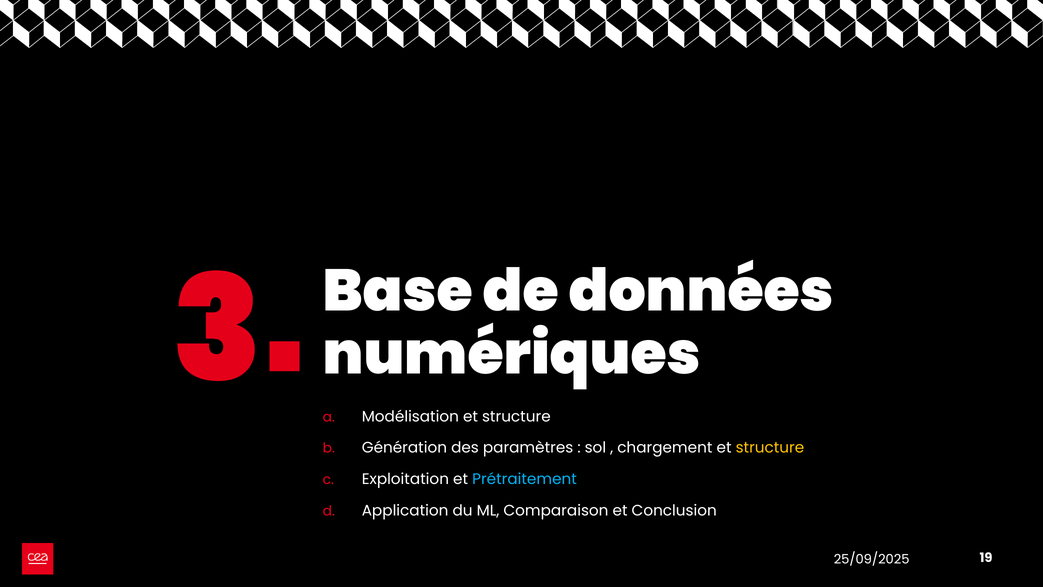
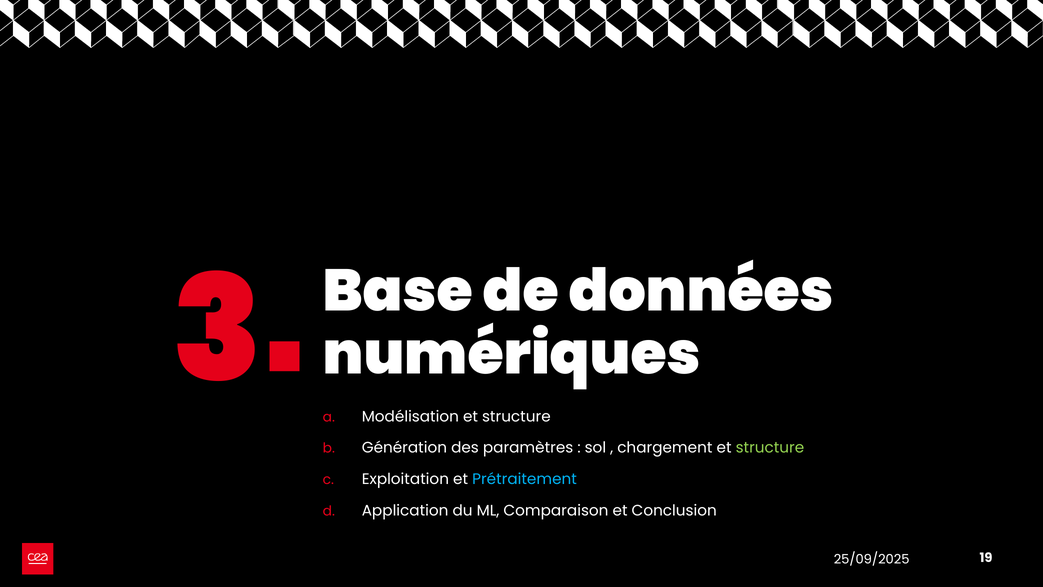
structure at (770, 448) colour: yellow -> light green
